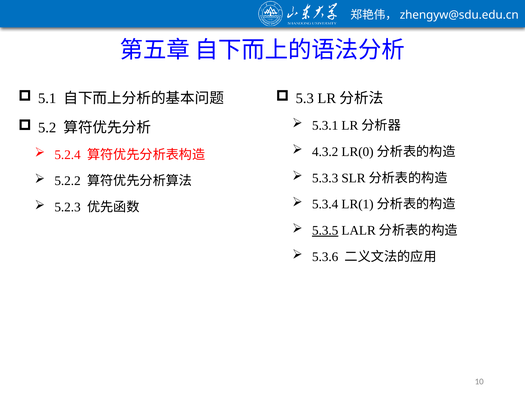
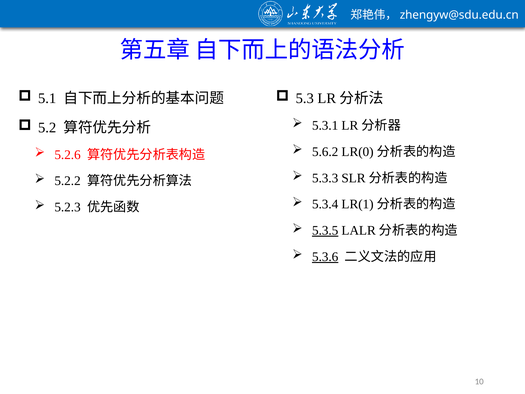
4.3.2: 4.3.2 -> 5.6.2
5.2.4: 5.2.4 -> 5.2.6
5.3.6 underline: none -> present
